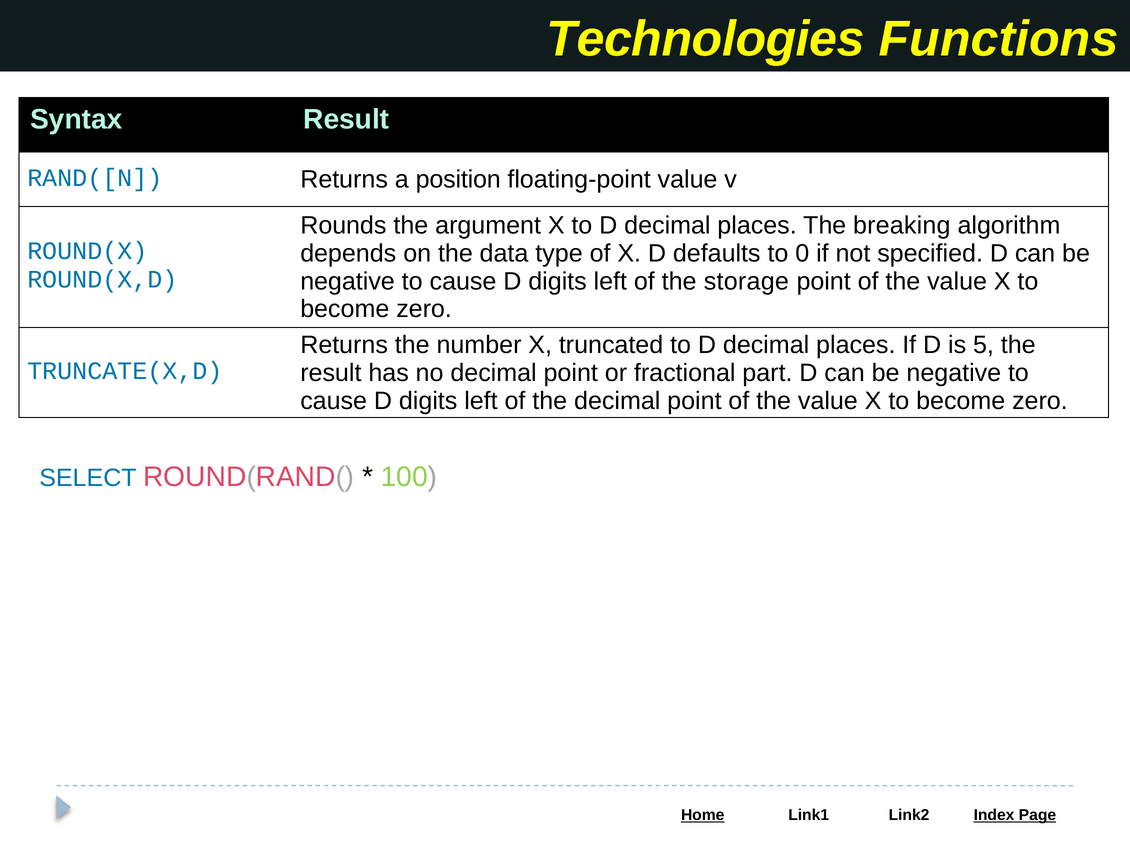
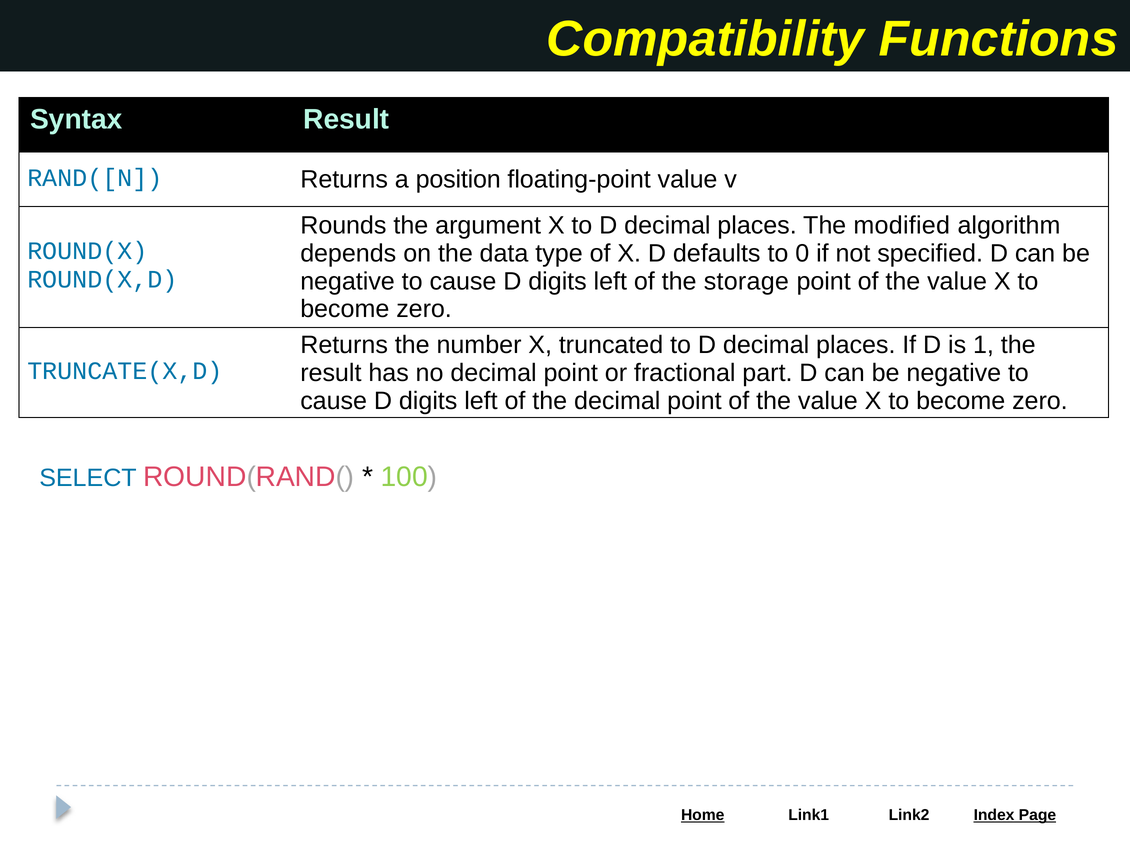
Technologies: Technologies -> Compatibility
breaking: breaking -> modified
5: 5 -> 1
